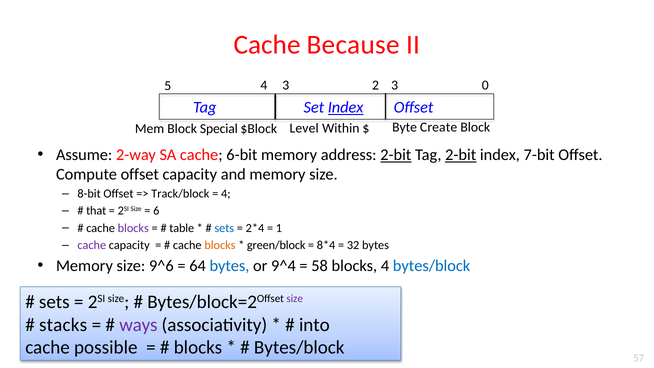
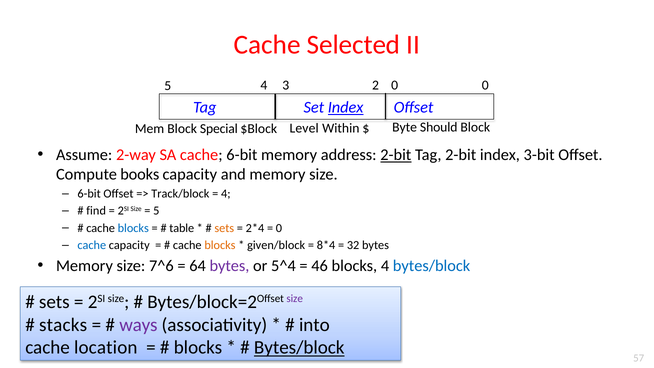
Because: Because -> Selected
5 3: 3 -> 0
Create: Create -> Should
2-bit at (461, 155) underline: present -> none
7-bit: 7-bit -> 3-bit
Compute offset: offset -> books
8-bit at (89, 194): 8-bit -> 6-bit
that: that -> find
6 at (156, 211): 6 -> 5
blocks at (133, 228) colour: purple -> blue
sets at (224, 228) colour: blue -> orange
1 at (279, 228): 1 -> 0
cache at (92, 245) colour: purple -> blue
green/block: green/block -> given/block
9^6: 9^6 -> 7^6
bytes at (229, 266) colour: blue -> purple
9^4: 9^4 -> 5^4
58: 58 -> 46
possible: possible -> location
Bytes/block at (299, 348) underline: none -> present
